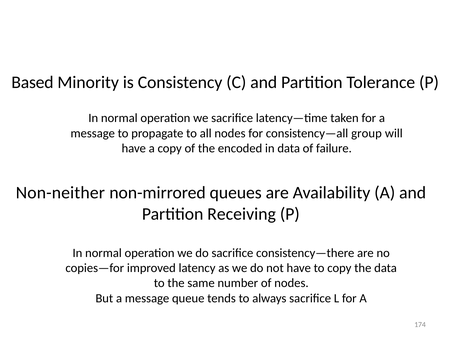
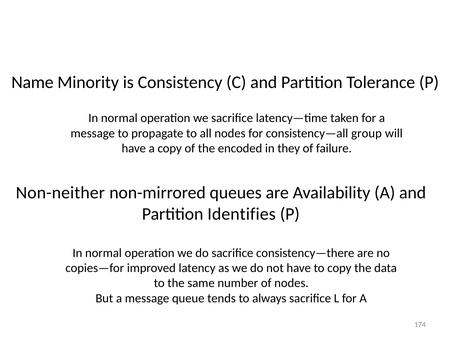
Based: Based -> Name
in data: data -> they
Receiving: Receiving -> Identifies
